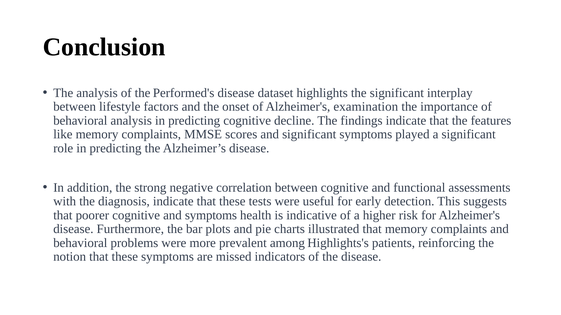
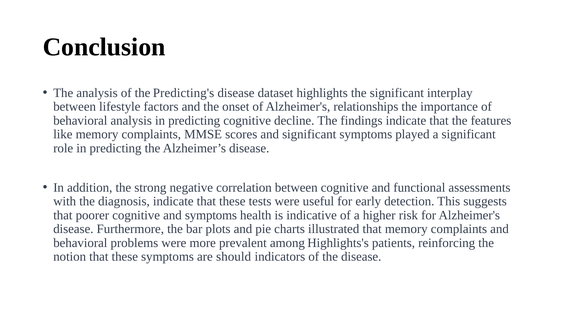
Performed's: Performed's -> Predicting's
examination: examination -> relationships
missed: missed -> should
